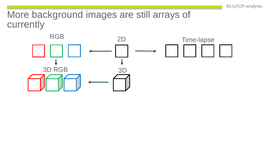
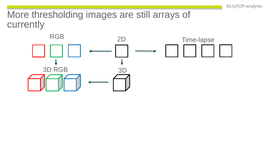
background: background -> thresholding
